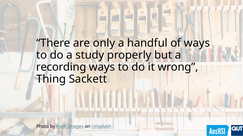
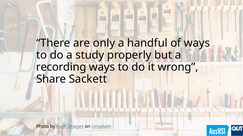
Thing: Thing -> Share
